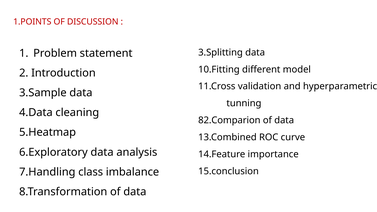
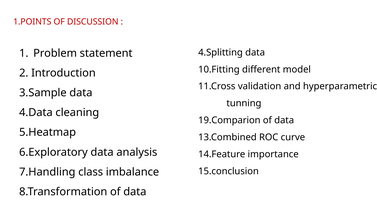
3.Splitting: 3.Splitting -> 4.Splitting
82.Comparion: 82.Comparion -> 19.Comparion
